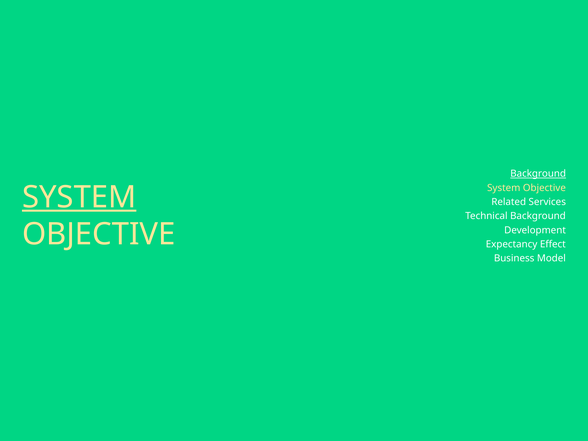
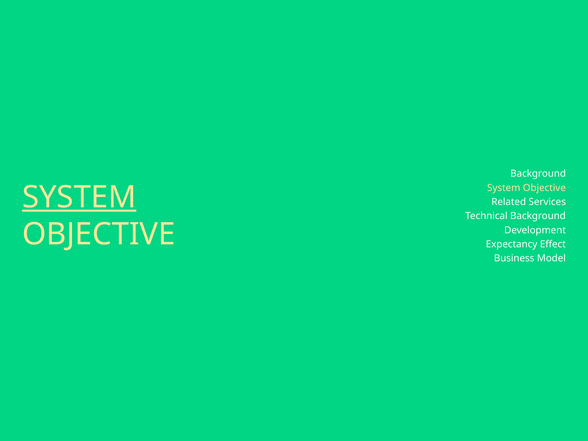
Background at (538, 174) underline: present -> none
